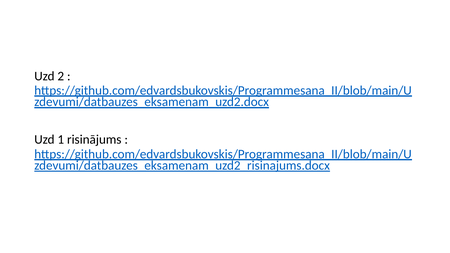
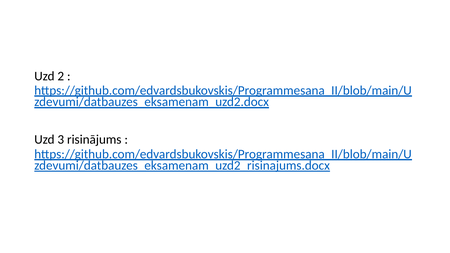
1: 1 -> 3
